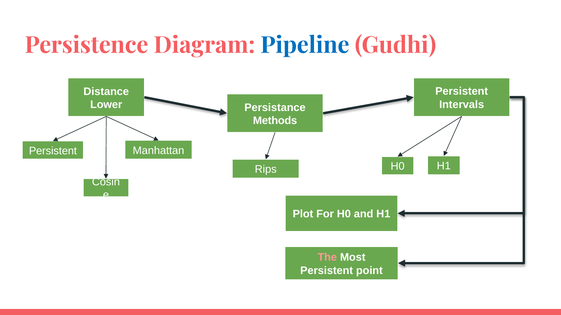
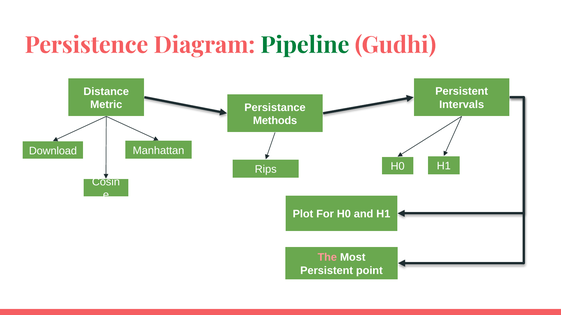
Pipeline colour: blue -> green
Lower: Lower -> Metric
Persistent at (53, 151): Persistent -> Download
